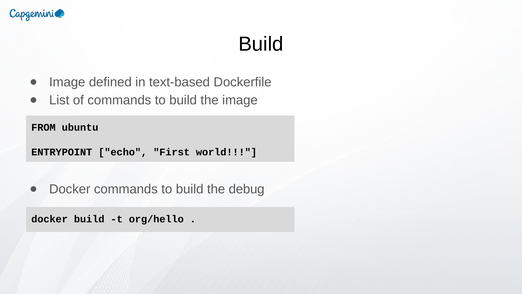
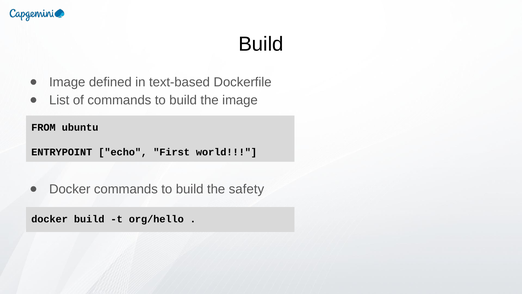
debug: debug -> safety
